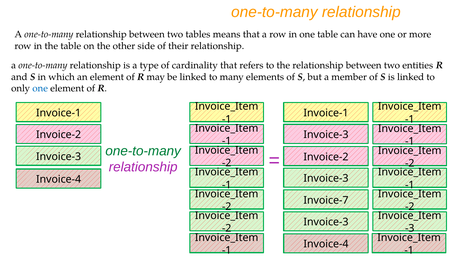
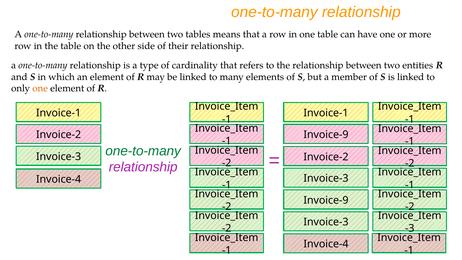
one at (40, 88) colour: blue -> orange
Invoice-3 at (326, 135): Invoice-3 -> Invoice-9
Invoice-7 at (326, 200): Invoice-7 -> Invoice-9
